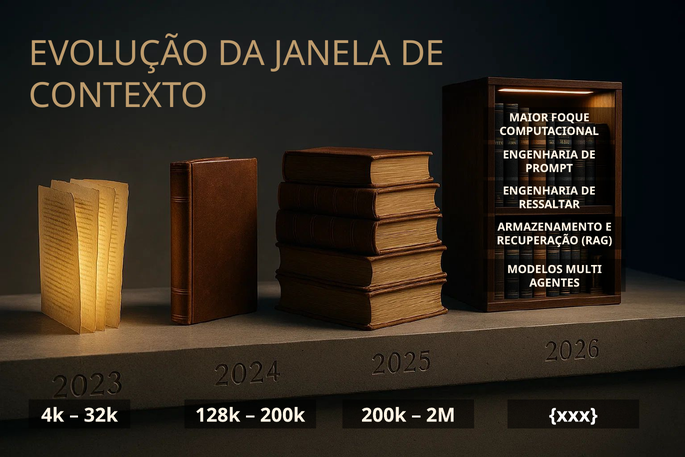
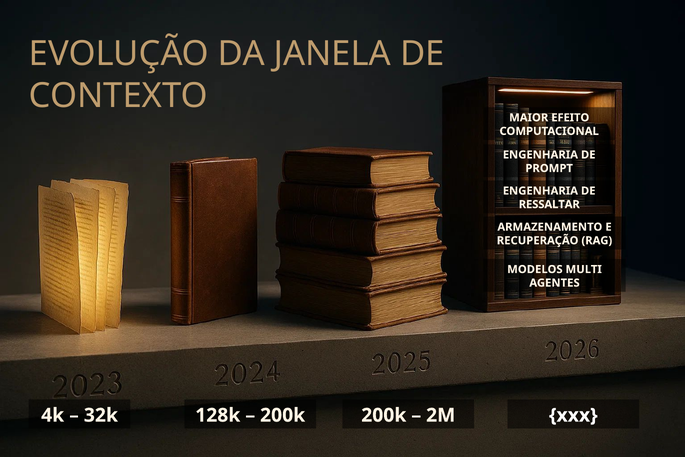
FOQUE: FOQUE -> EFEITO
